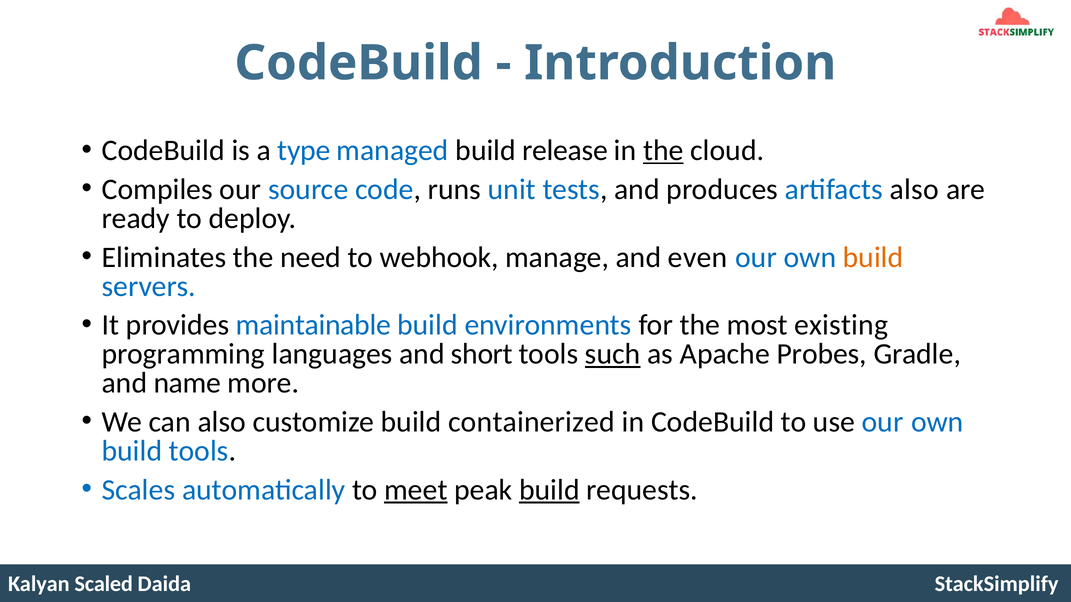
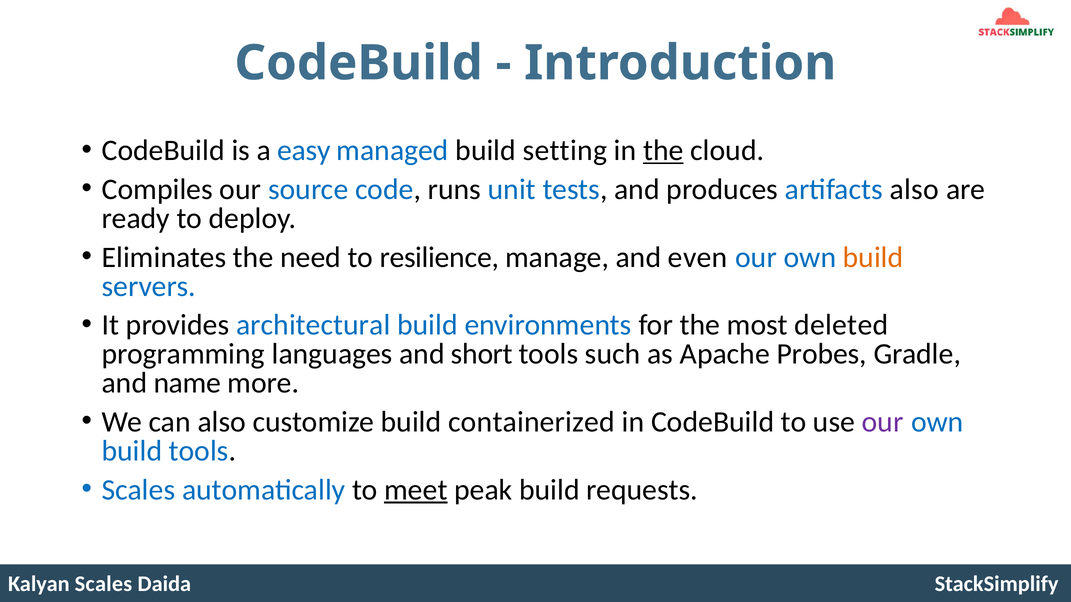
type: type -> easy
release: release -> setting
webhook: webhook -> resilience
maintainable: maintainable -> architectural
existing: existing -> deleted
such underline: present -> none
our at (883, 422) colour: blue -> purple
build at (549, 490) underline: present -> none
Kalyan Scaled: Scaled -> Scales
